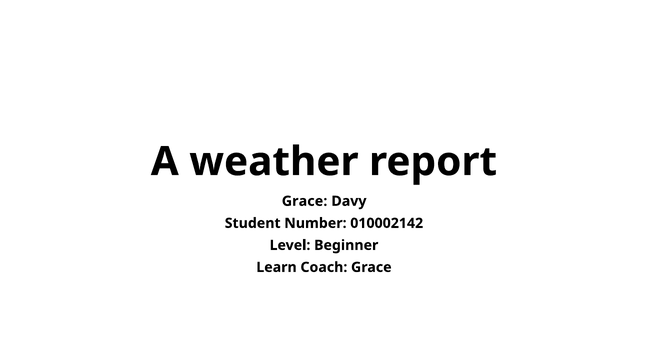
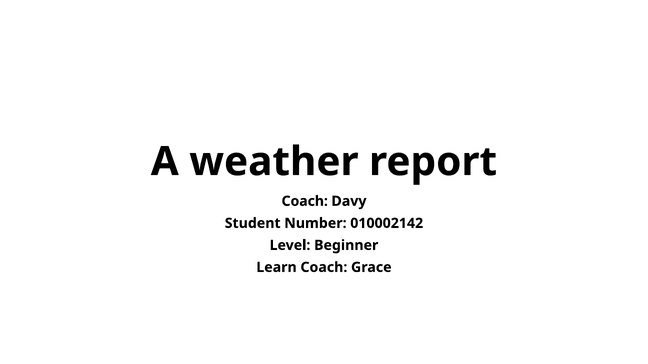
Grace at (305, 201): Grace -> Coach
